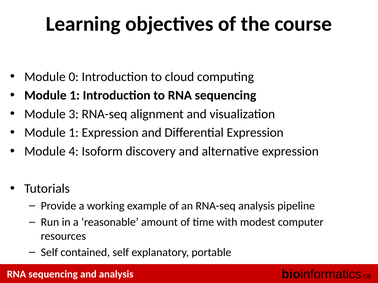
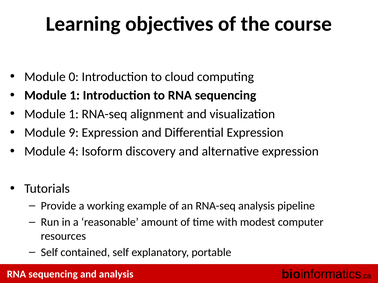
3 at (74, 114): 3 -> 1
1 at (74, 133): 1 -> 9
